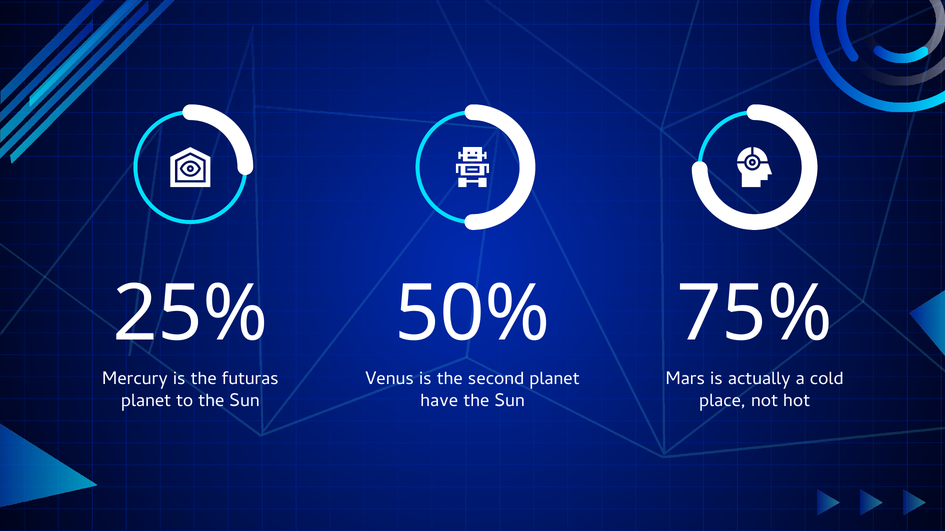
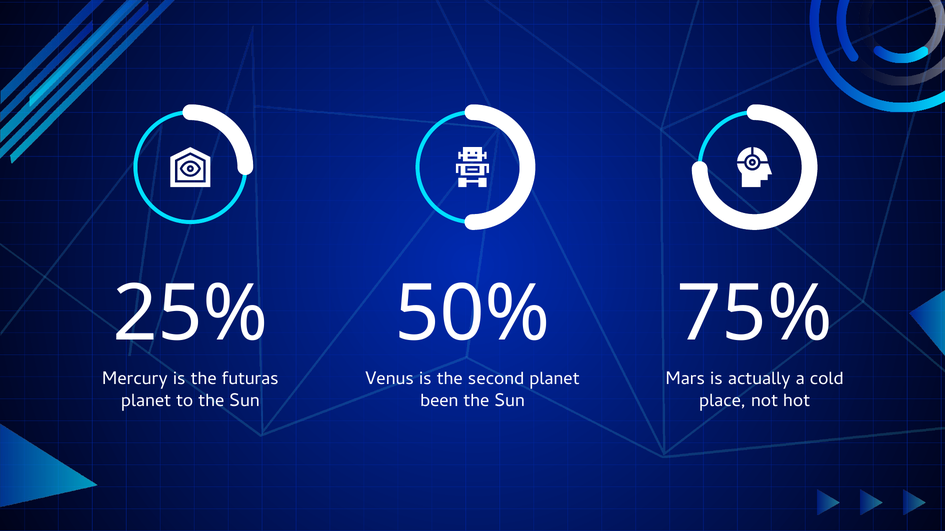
have: have -> been
